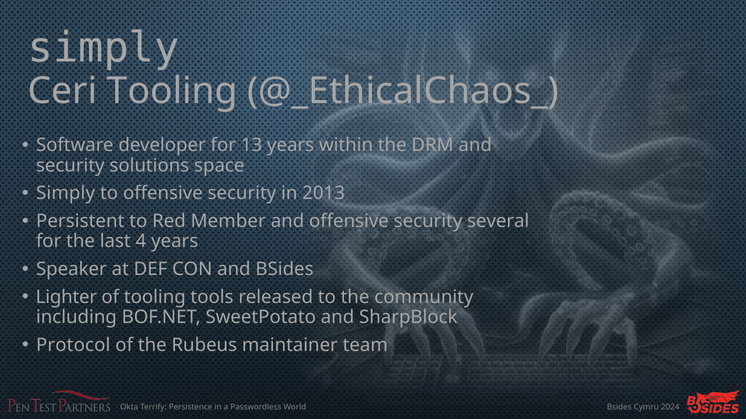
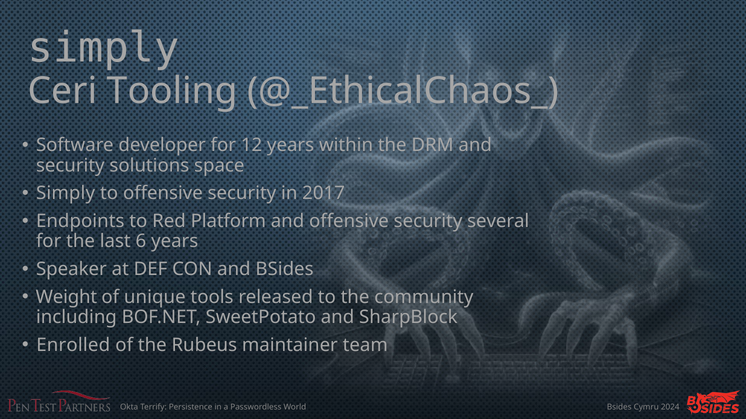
13: 13 -> 12
2013: 2013 -> 2017
Persistent: Persistent -> Endpoints
Member: Member -> Platform
4: 4 -> 6
Lighter: Lighter -> Weight
of tooling: tooling -> unique
Protocol: Protocol -> Enrolled
